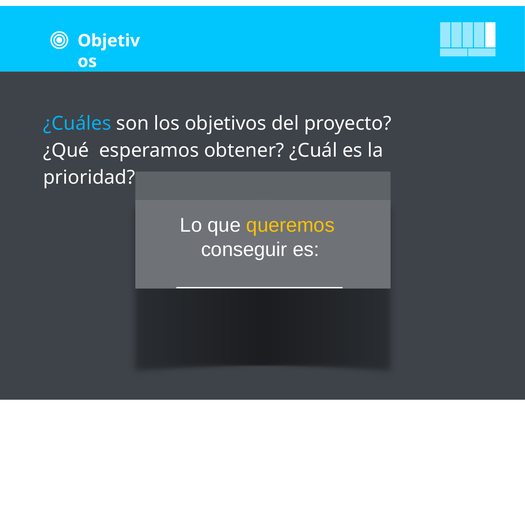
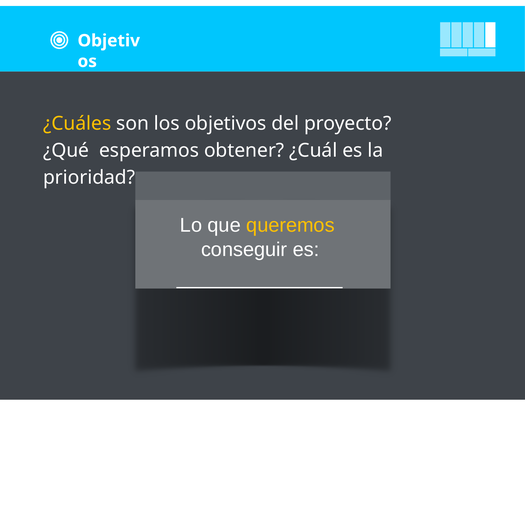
¿Cuáles colour: light blue -> yellow
